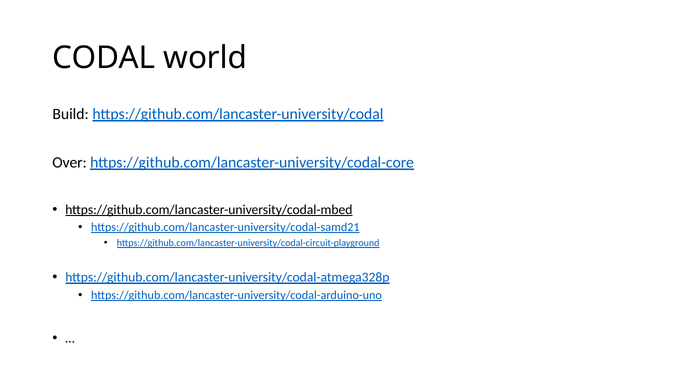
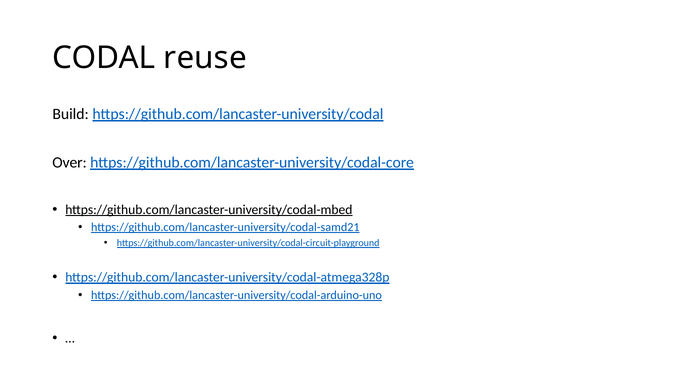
world: world -> reuse
